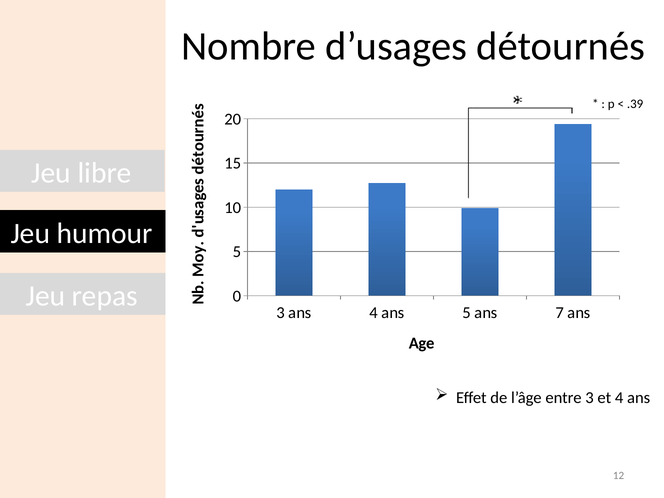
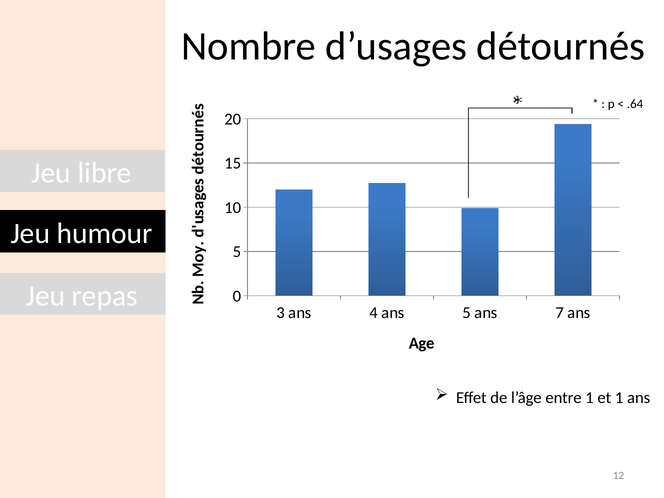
.39: .39 -> .64
entre 3: 3 -> 1
et 4: 4 -> 1
